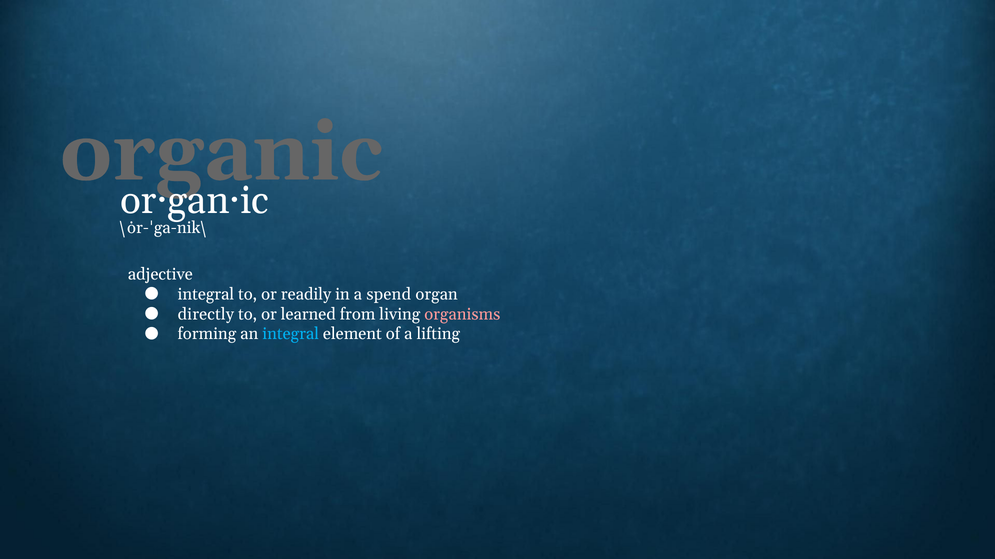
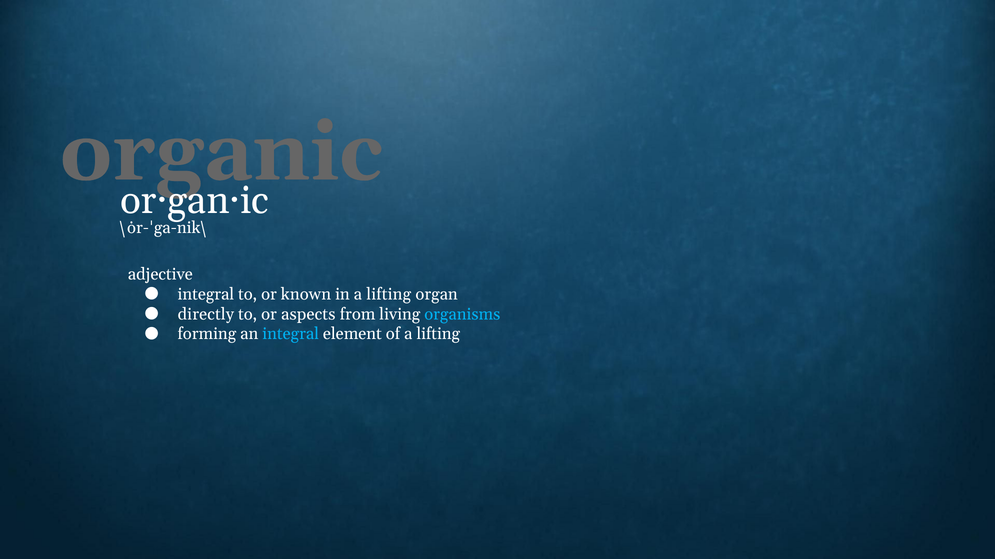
readily: readily -> known
in a spend: spend -> lifting
learned: learned -> aspects
organisms colour: pink -> light blue
